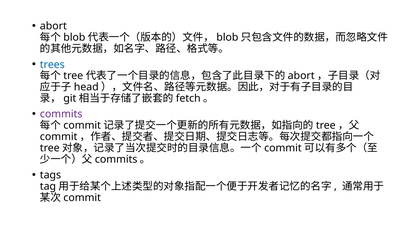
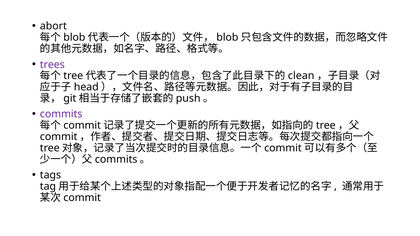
trees colour: blue -> purple
abort at (301, 76): abort -> clean
fetch: fetch -> push
